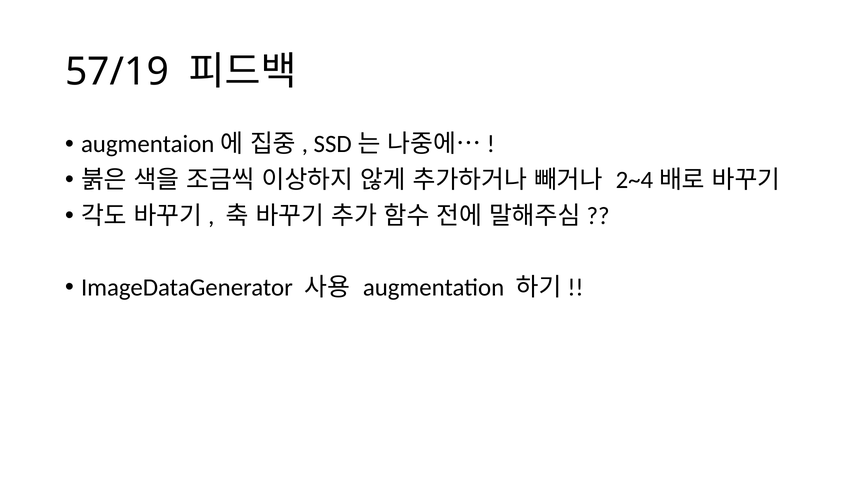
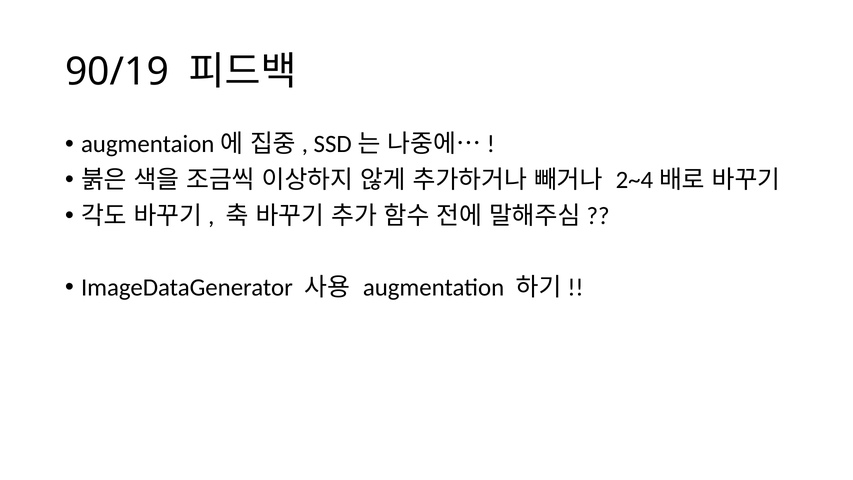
57/19: 57/19 -> 90/19
